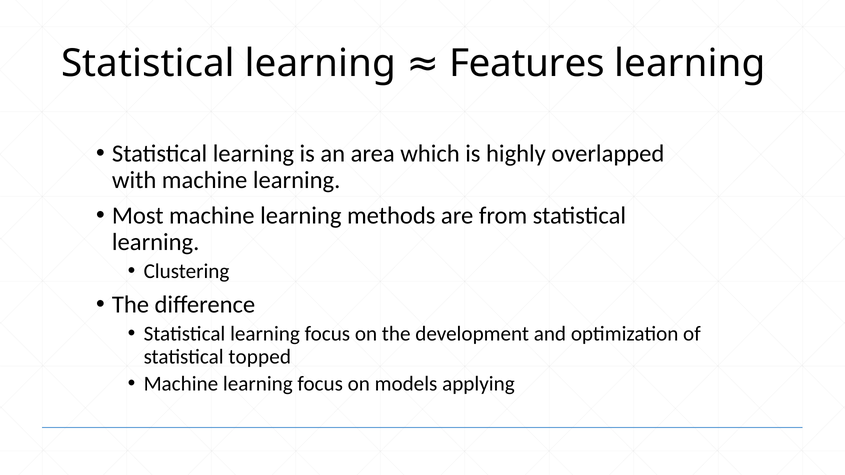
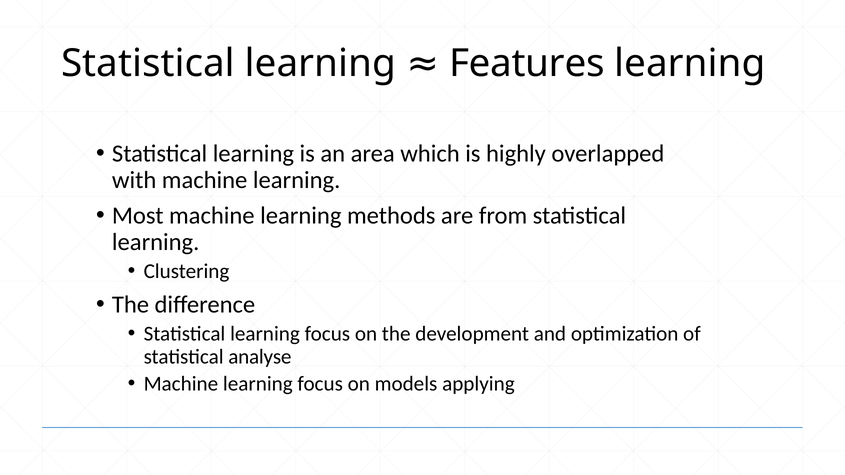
topped: topped -> analyse
